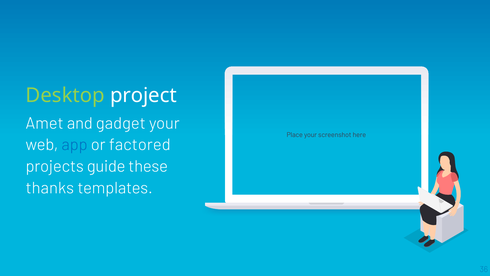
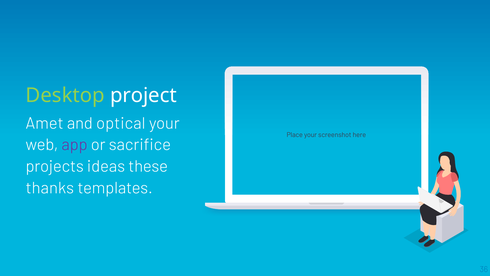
gadget: gadget -> optical
app colour: blue -> purple
factored: factored -> sacrifice
guide: guide -> ideas
